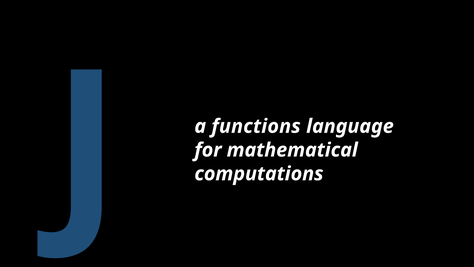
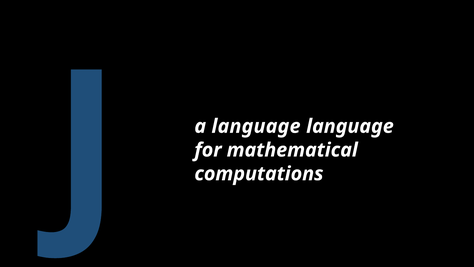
a functions: functions -> language
